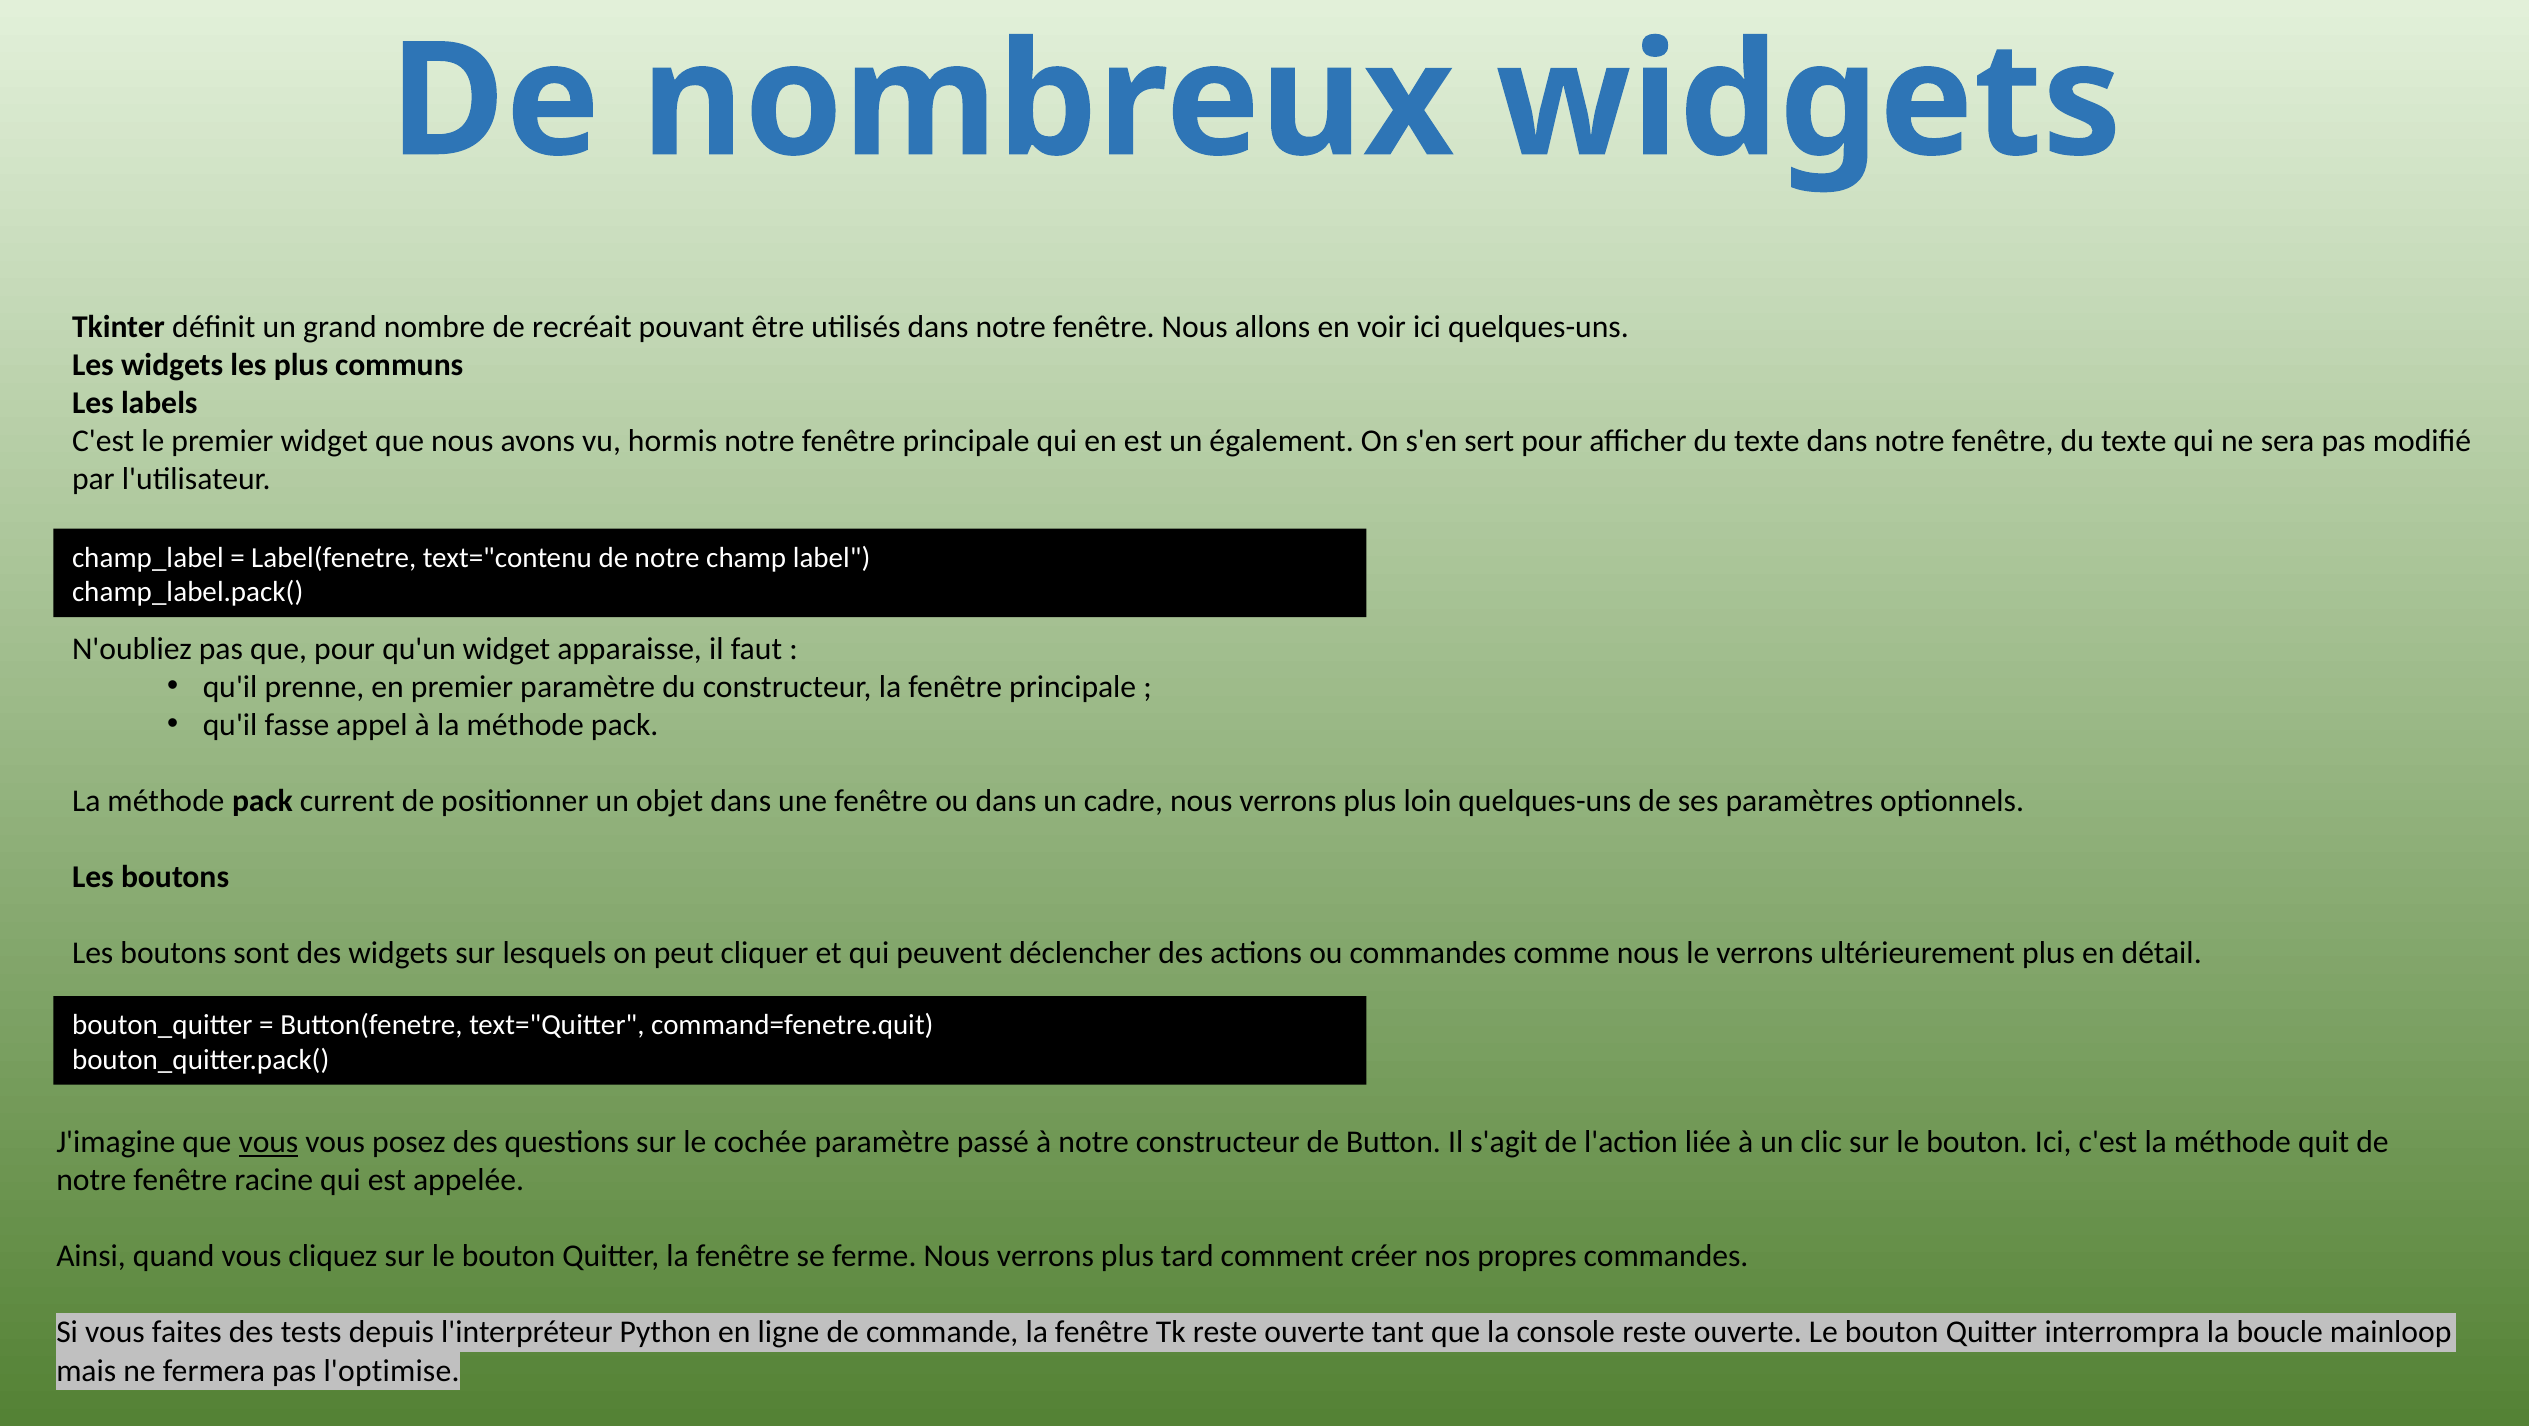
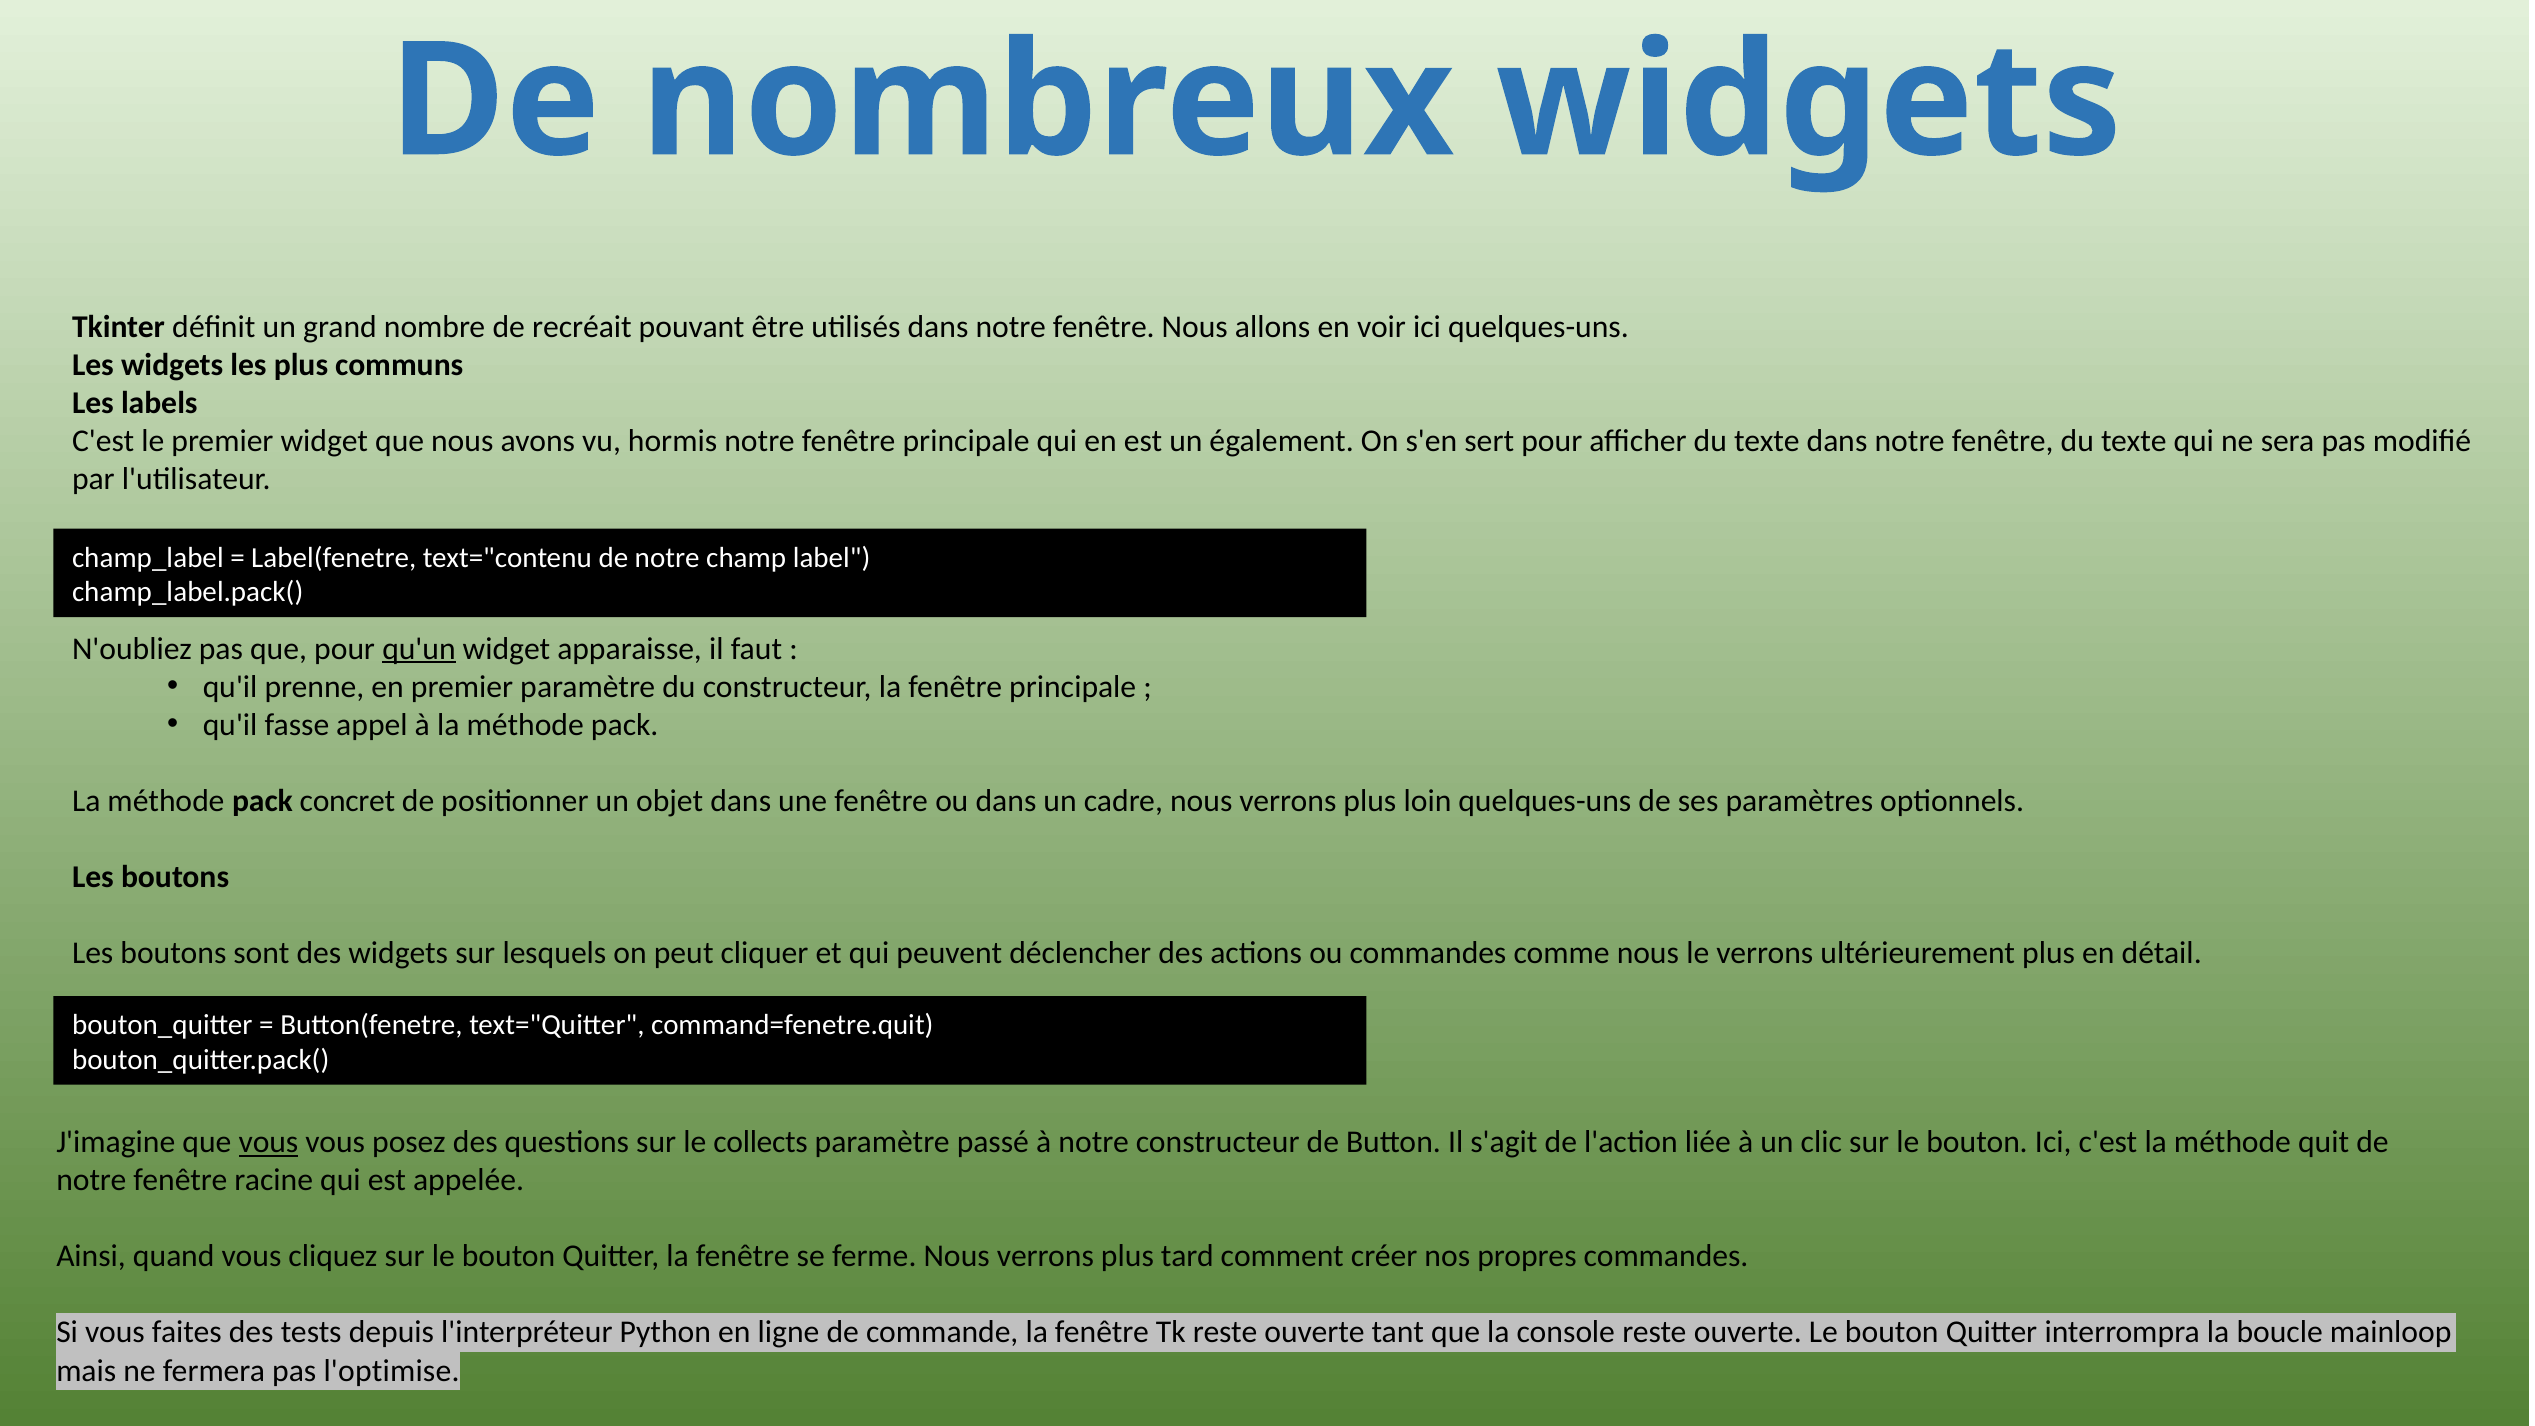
qu'un underline: none -> present
current: current -> concret
cochée: cochée -> collects
